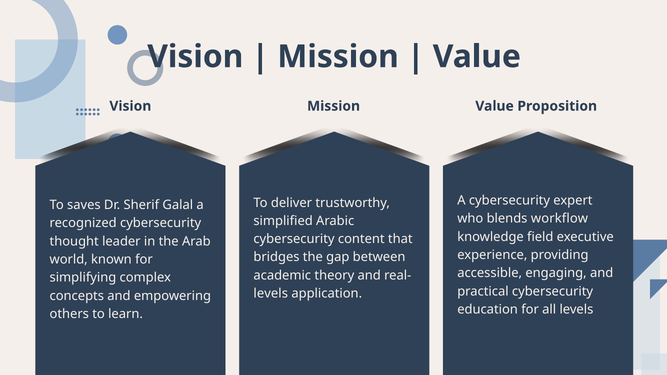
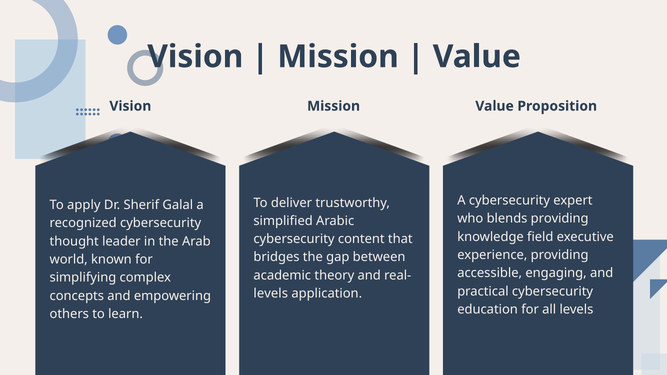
saves: saves -> apply
blends workflow: workflow -> providing
